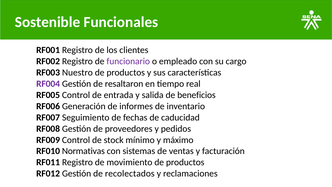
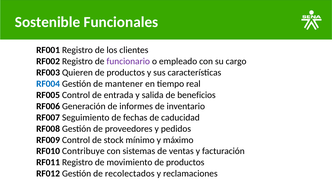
Nuestro: Nuestro -> Quieren
RF004 colour: purple -> blue
resaltaron: resaltaron -> mantener
Normativas: Normativas -> Contribuye
